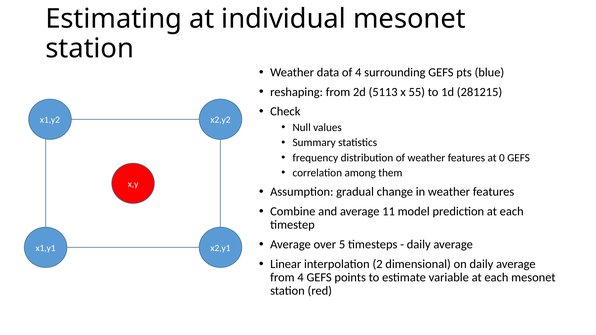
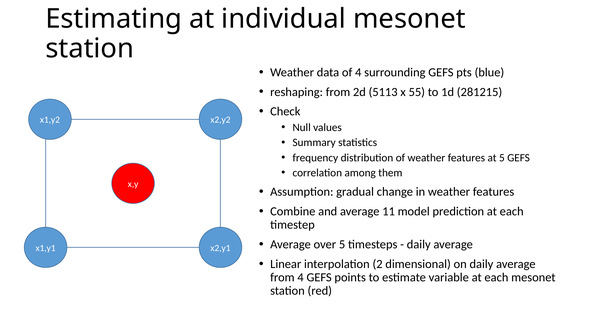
at 0: 0 -> 5
